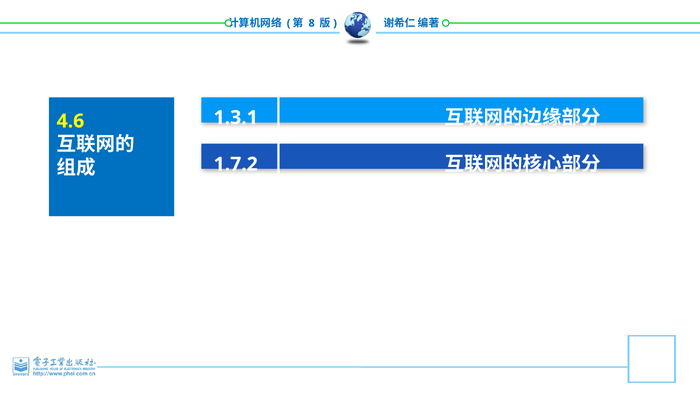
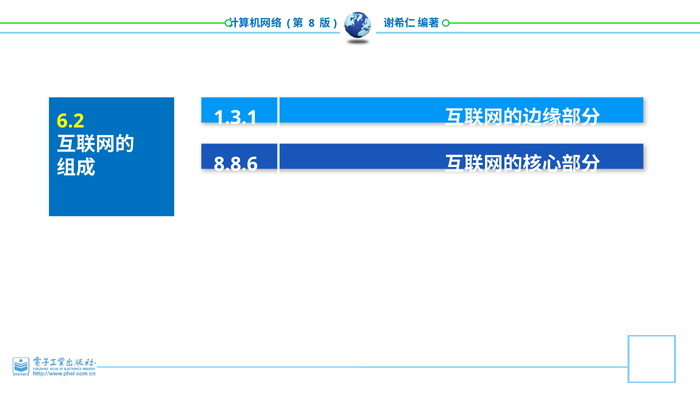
4.6: 4.6 -> 6.2
1.7.2: 1.7.2 -> 8.8.6
